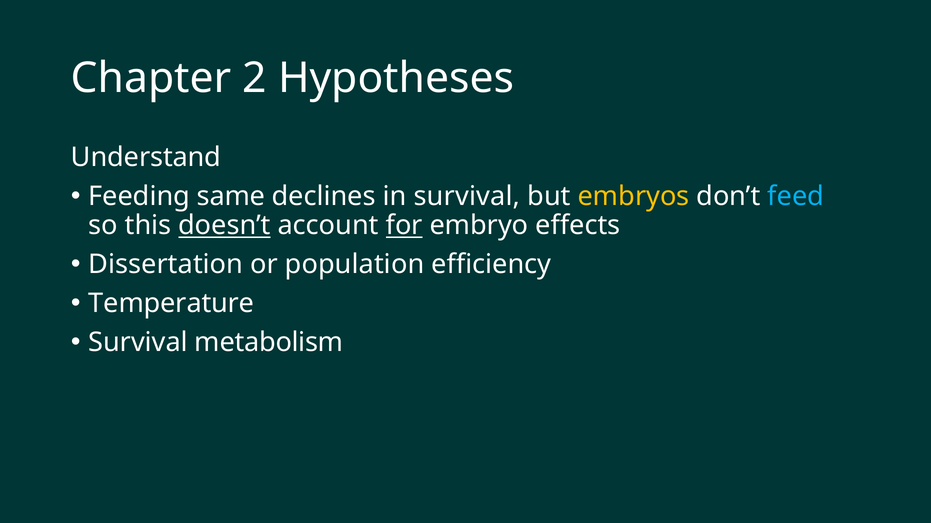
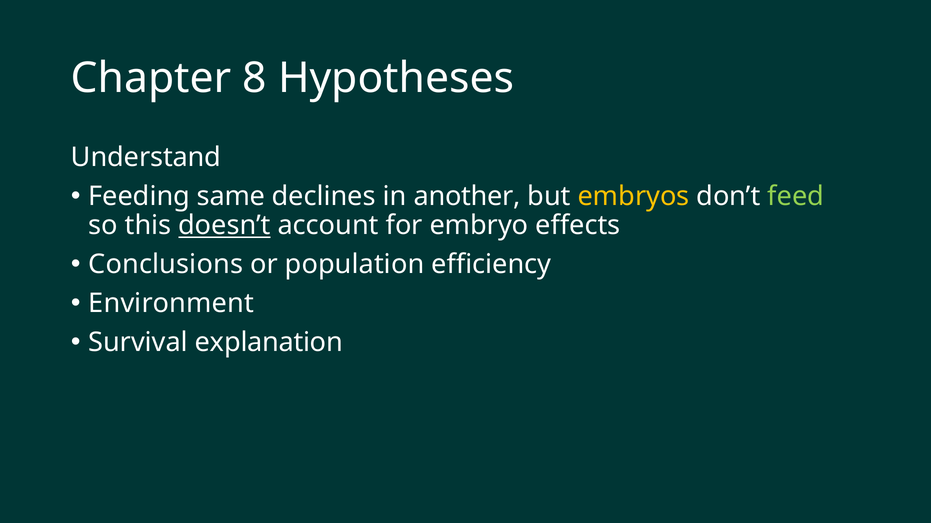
2: 2 -> 8
in survival: survival -> another
feed colour: light blue -> light green
for underline: present -> none
Dissertation: Dissertation -> Conclusions
Temperature: Temperature -> Environment
metabolism: metabolism -> explanation
